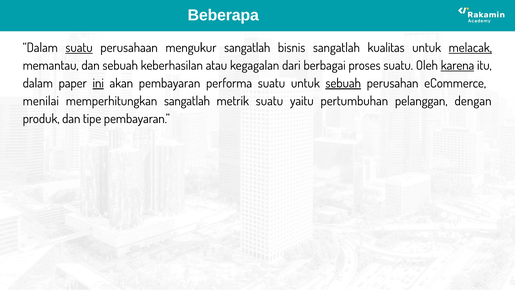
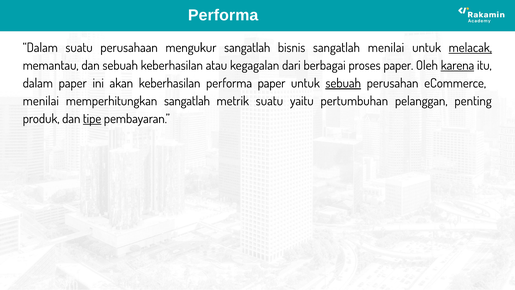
Beberapa at (223, 15): Beberapa -> Performa
suatu at (79, 48) underline: present -> none
sangatlah kualitas: kualitas -> menilai
proses suatu: suatu -> paper
ini underline: present -> none
akan pembayaran: pembayaran -> keberhasilan
performa suatu: suatu -> paper
dengan: dengan -> penting
tipe underline: none -> present
